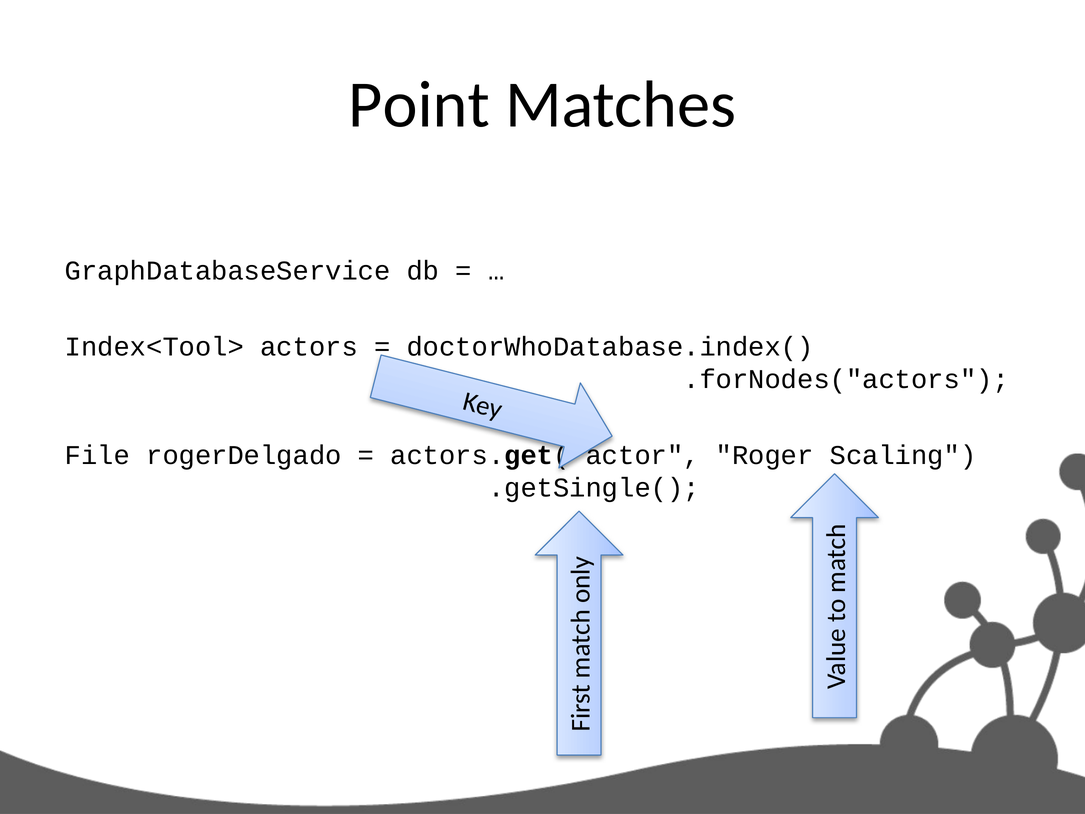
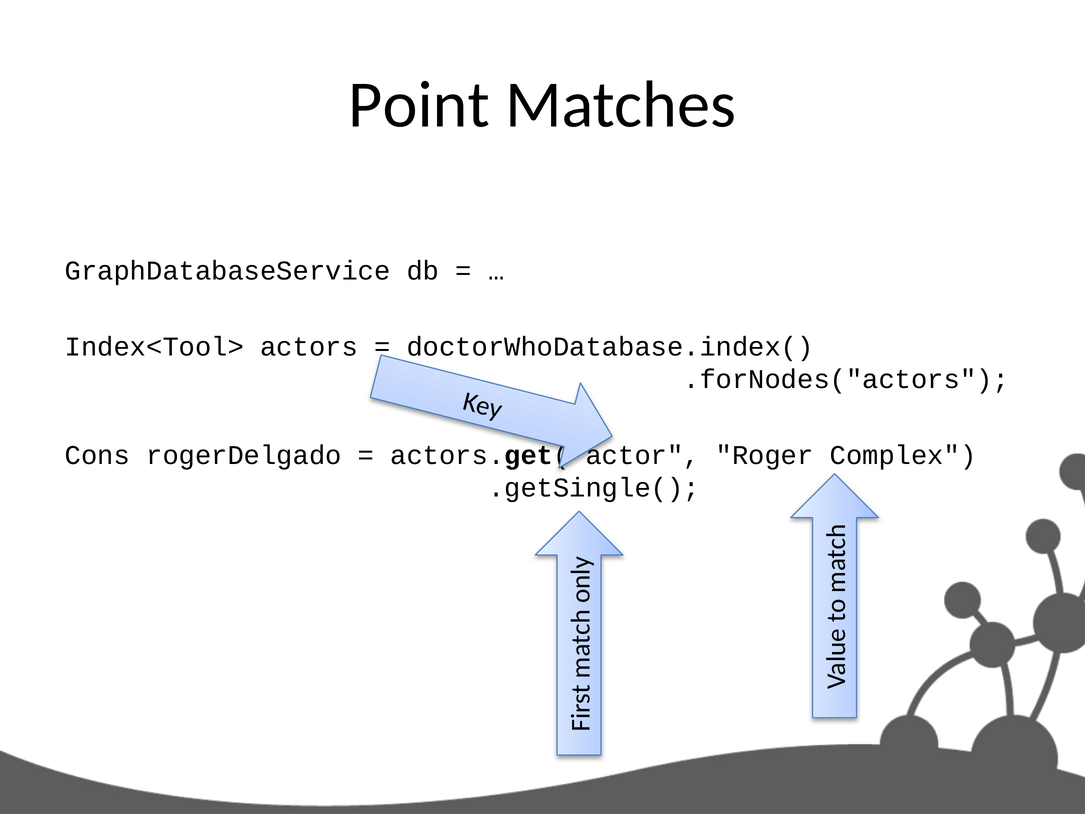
File: File -> Cons
Scaling: Scaling -> Complex
